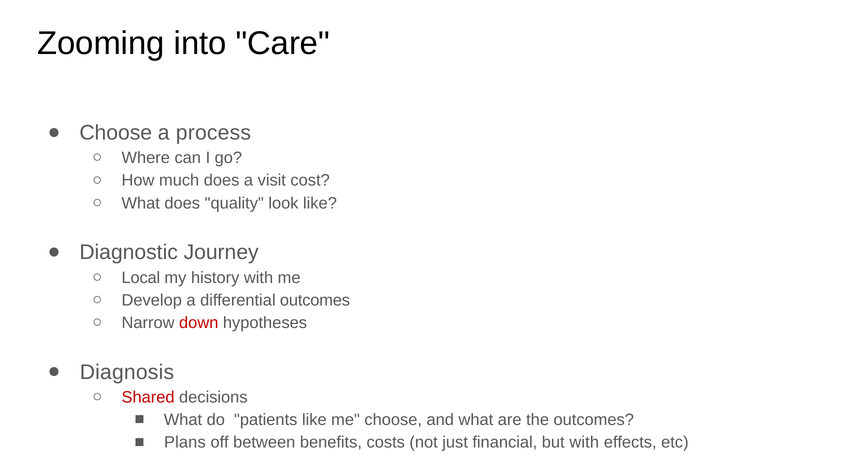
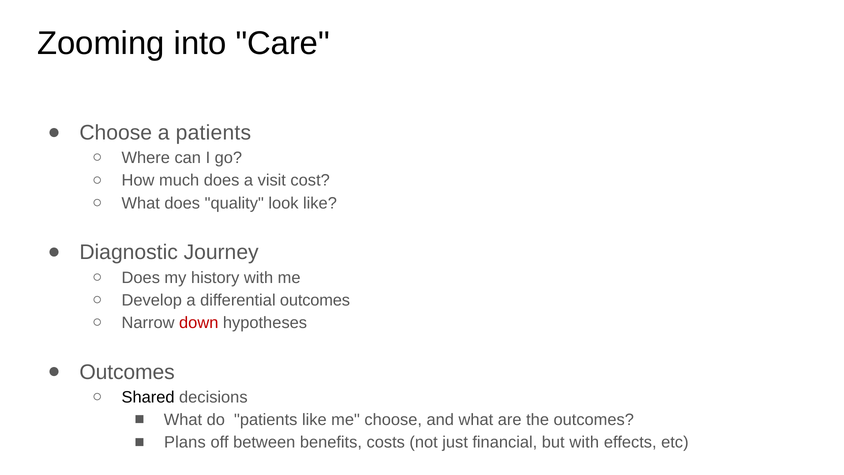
a process: process -> patients
Local at (141, 277): Local -> Does
Diagnosis at (127, 372): Diagnosis -> Outcomes
Shared colour: red -> black
